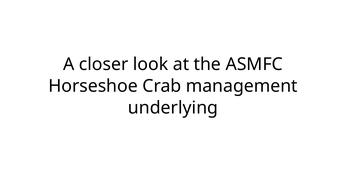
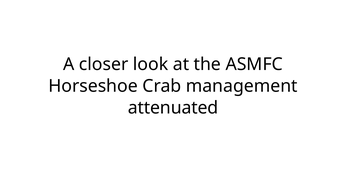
underlying: underlying -> attenuated
